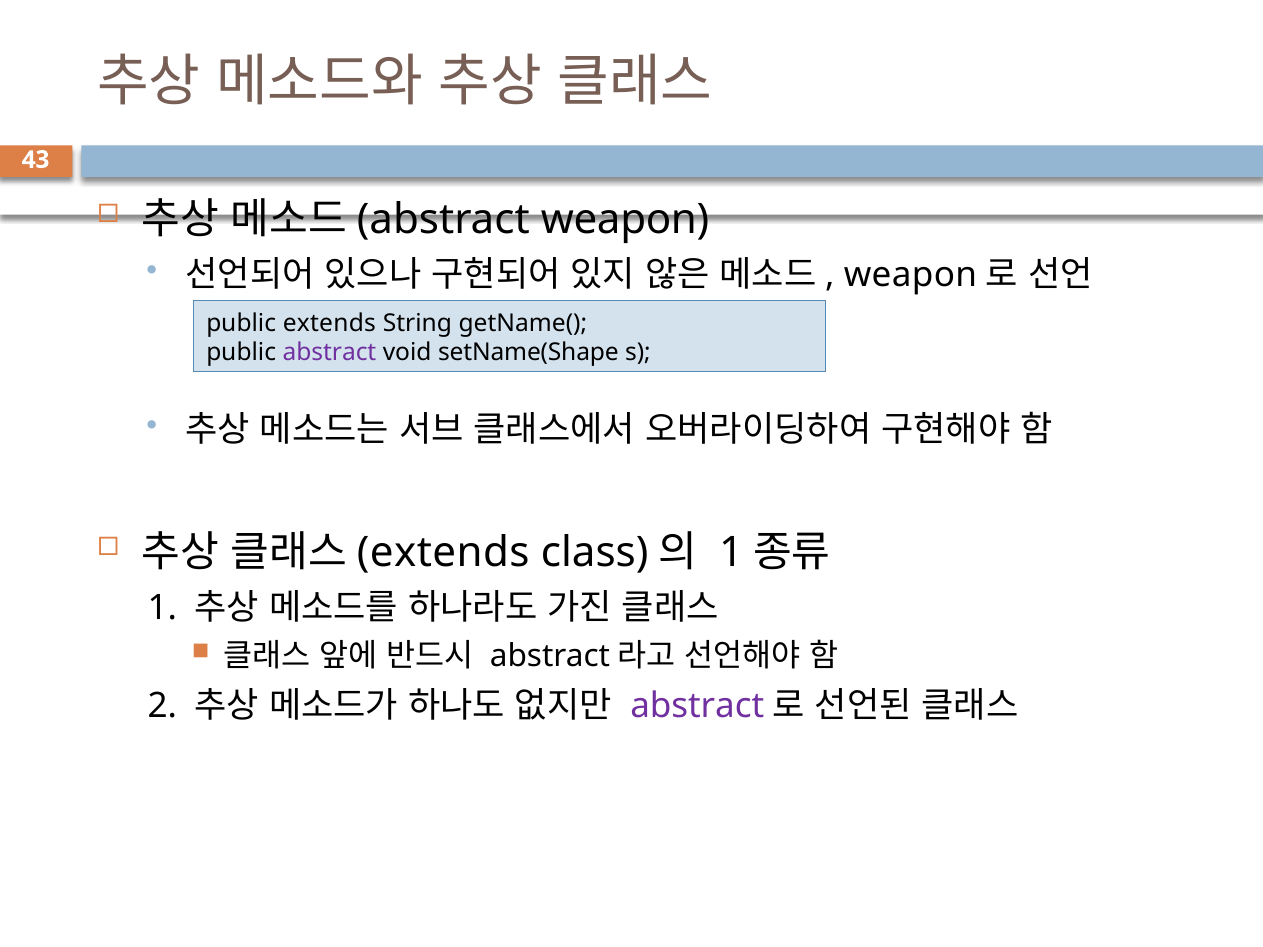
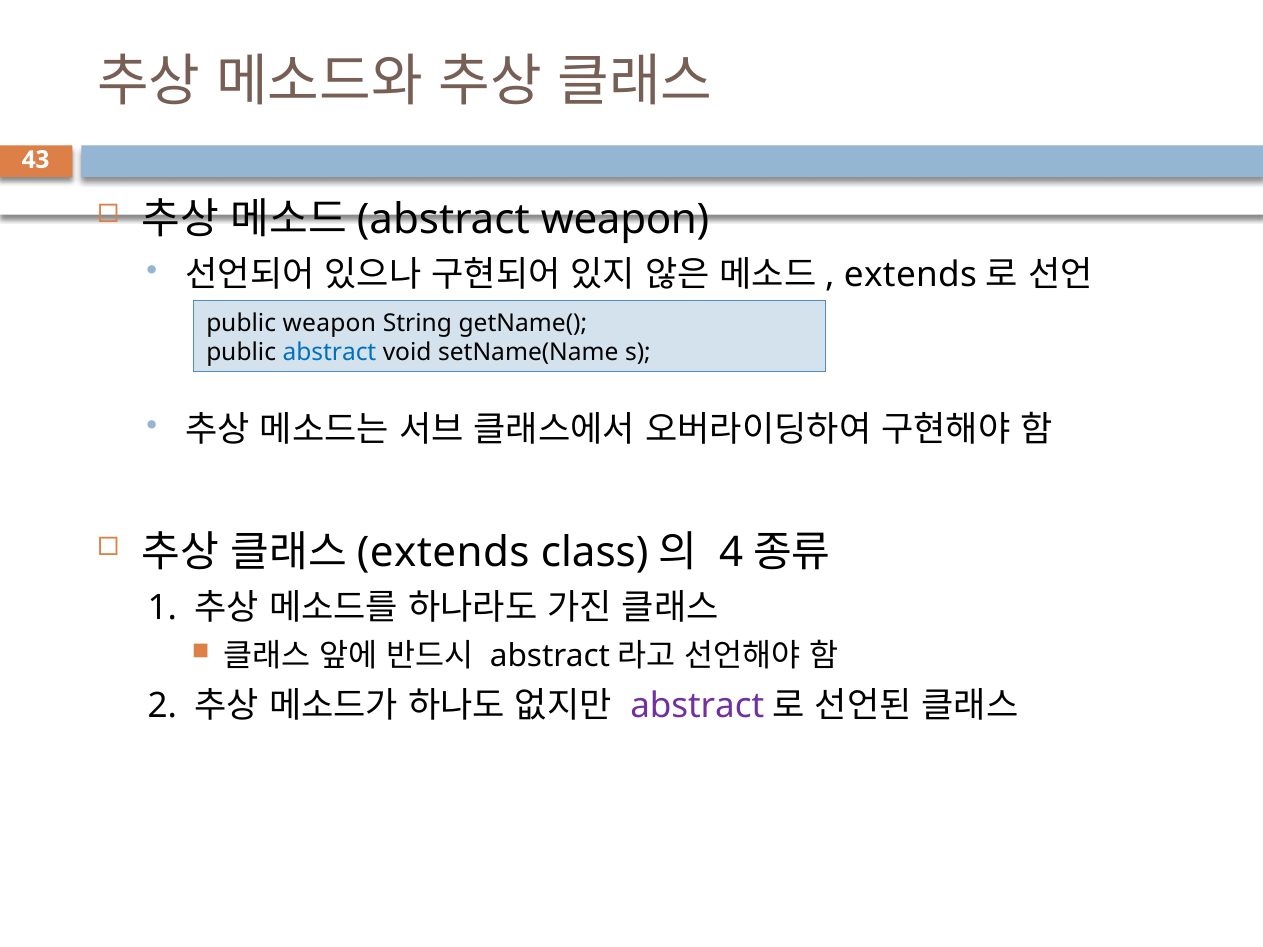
weapon at (910, 275): weapon -> extends
public extends: extends -> weapon
abstract at (329, 353) colour: purple -> blue
setName(Shape: setName(Shape -> setName(Name
1 at (731, 552): 1 -> 4
